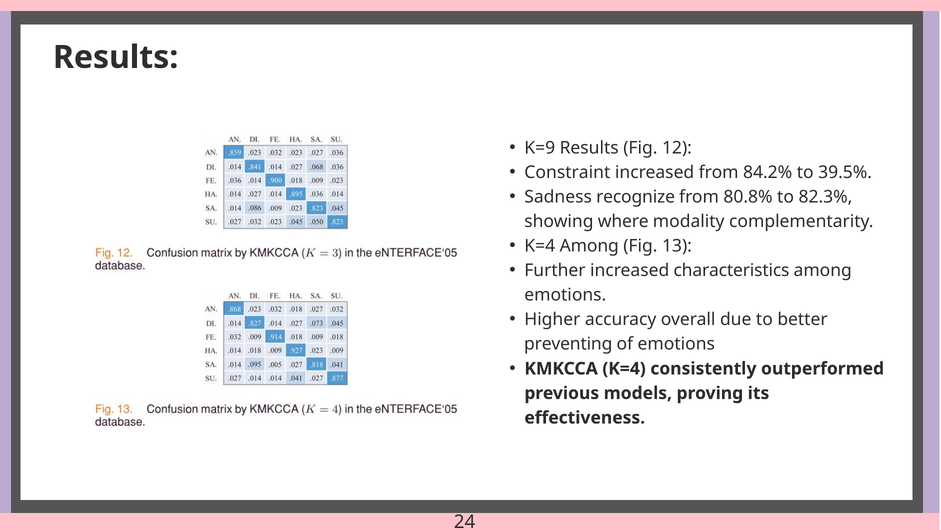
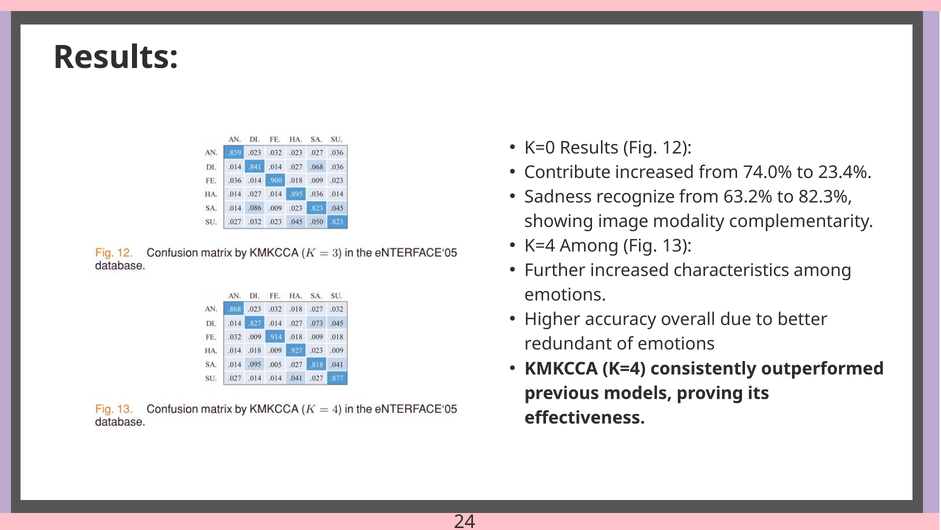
K=9: K=9 -> K=0
Constraint: Constraint -> Contribute
84.2%: 84.2% -> 74.0%
39.5%: 39.5% -> 23.4%
80.8%: 80.8% -> 63.2%
where: where -> image
preventing: preventing -> redundant
